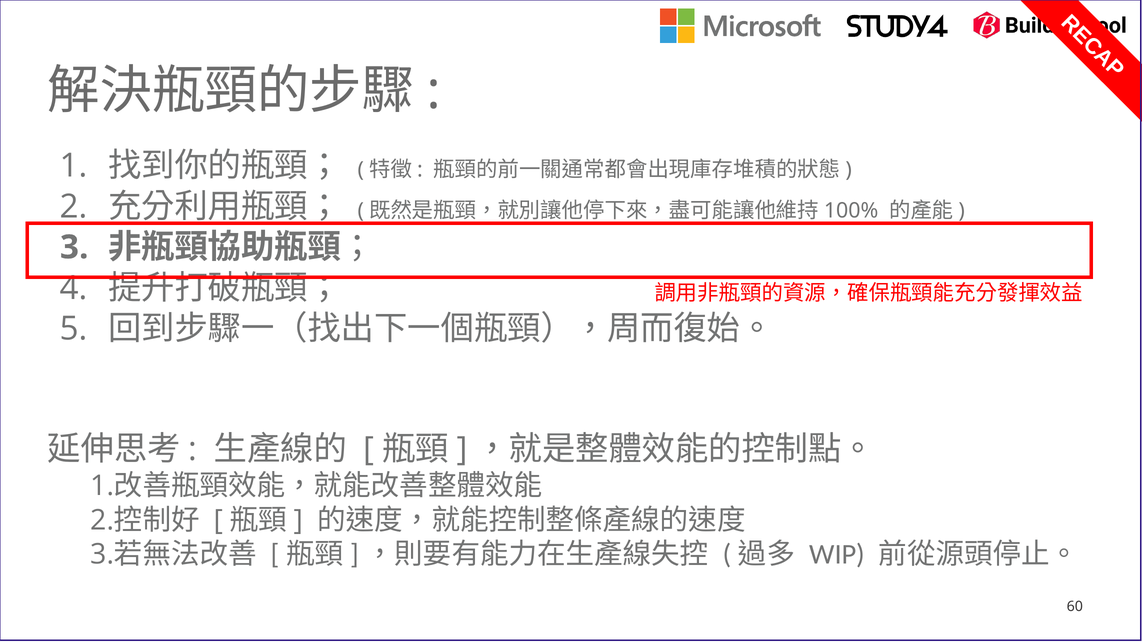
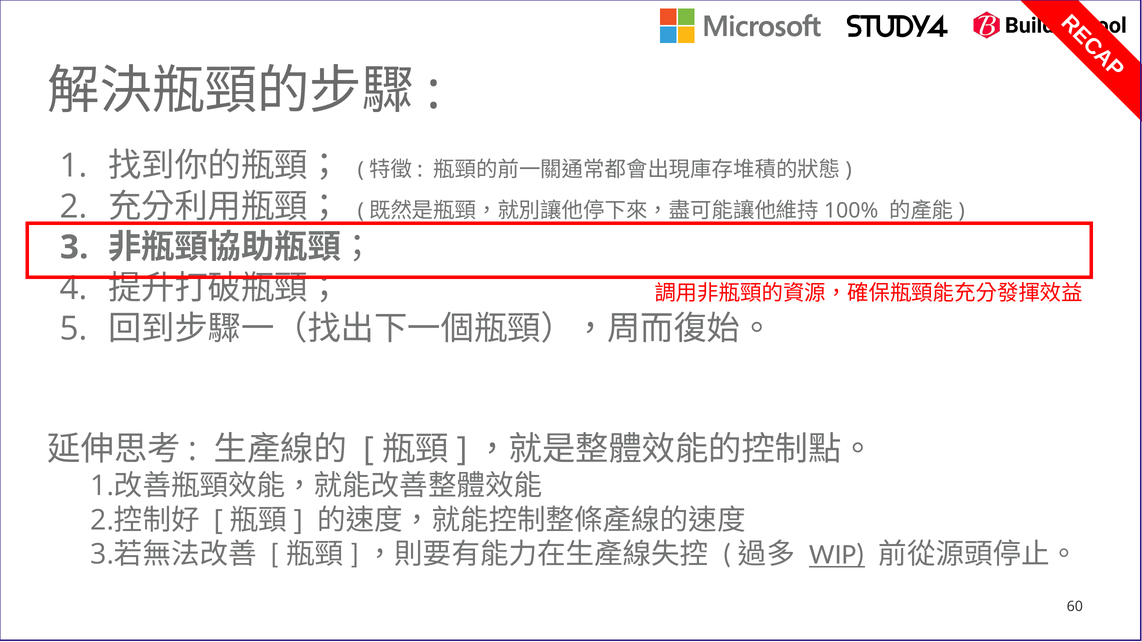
WIP underline: none -> present
